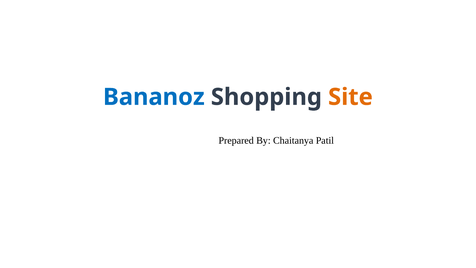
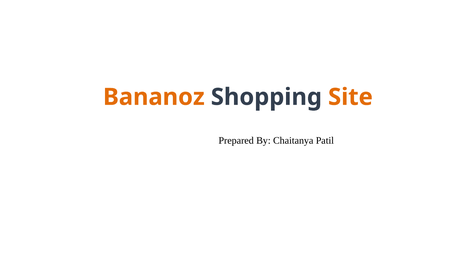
Bananoz colour: blue -> orange
